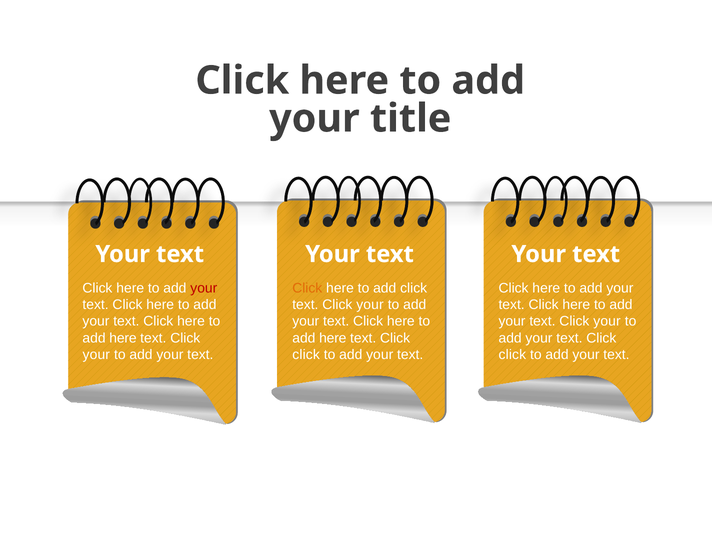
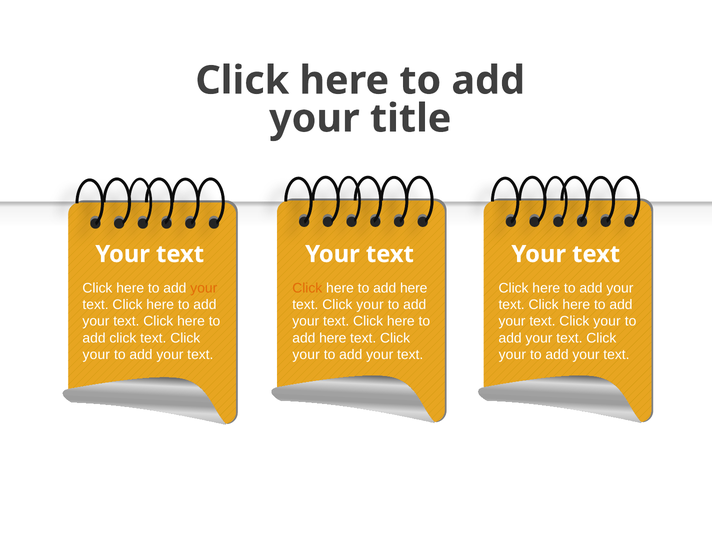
your at (204, 288) colour: red -> orange
click at (414, 288): click -> here
here at (123, 338): here -> click
click at (306, 355): click -> your
click at (512, 355): click -> your
